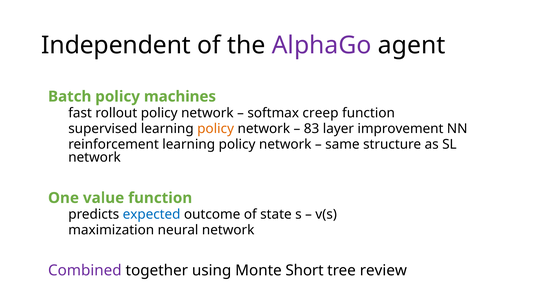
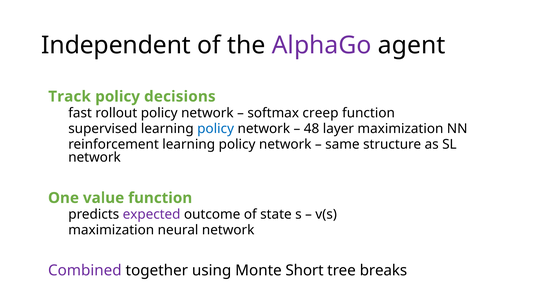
Batch: Batch -> Track
machines: machines -> decisions
policy at (216, 129) colour: orange -> blue
83: 83 -> 48
layer improvement: improvement -> maximization
expected colour: blue -> purple
review: review -> breaks
